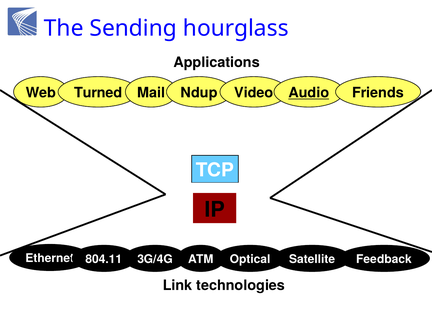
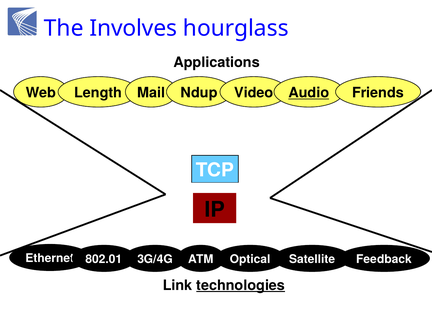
Sending: Sending -> Involves
Turned: Turned -> Length
804.11: 804.11 -> 802.01
technologies underline: none -> present
